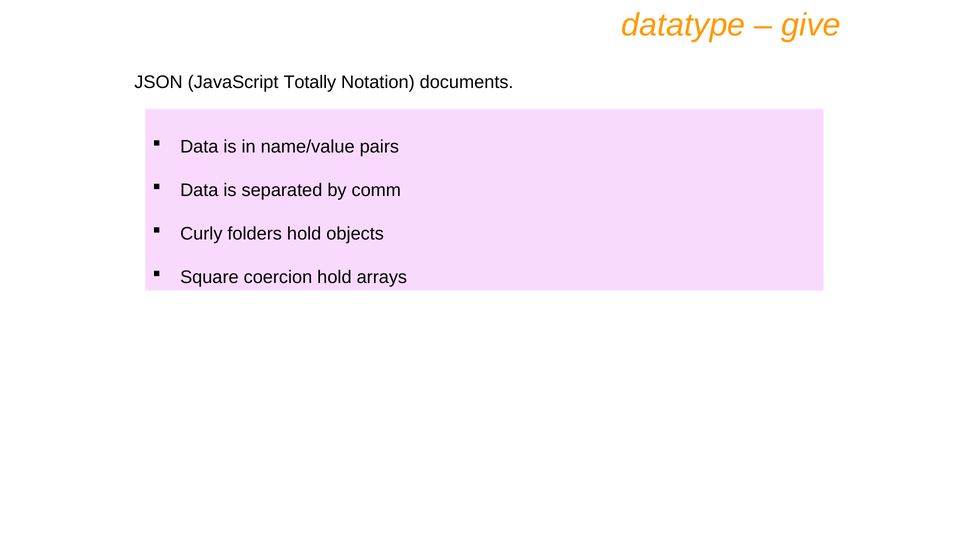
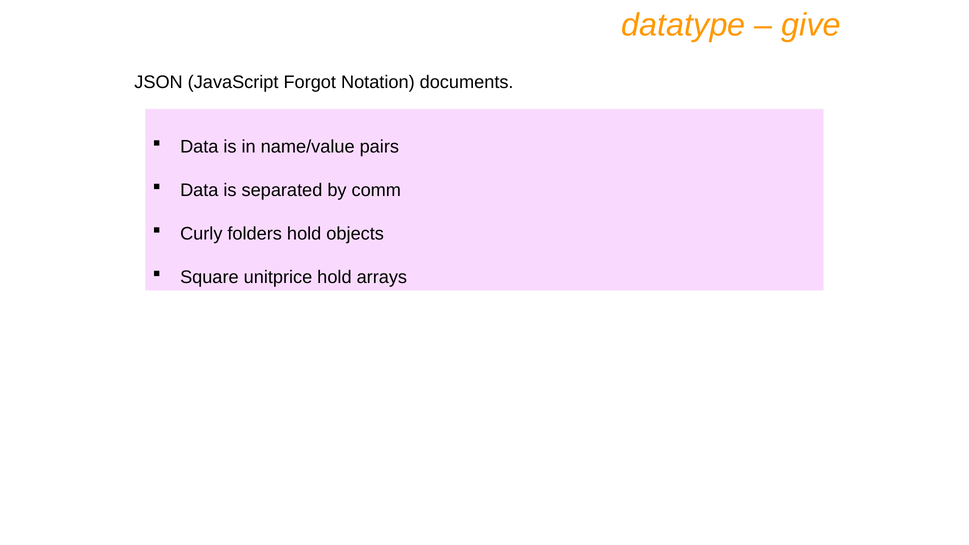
Totally: Totally -> Forgot
coercion: coercion -> unitprice
